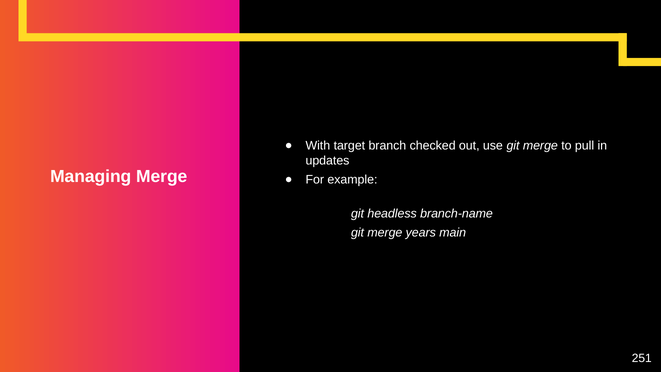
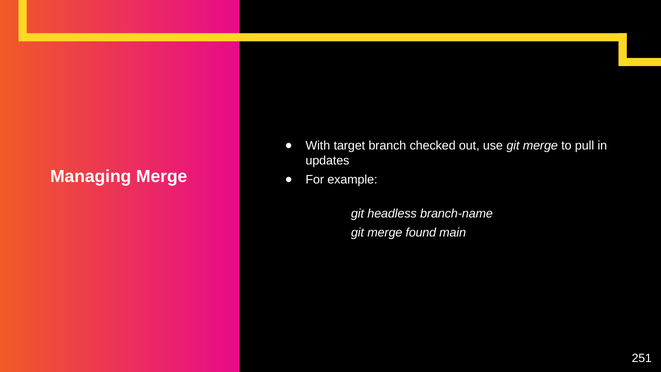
years: years -> found
